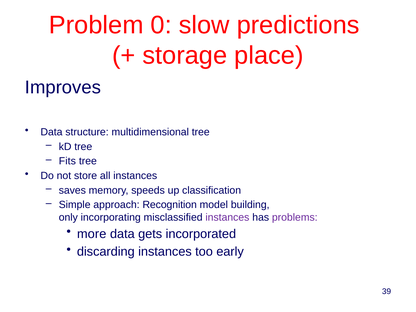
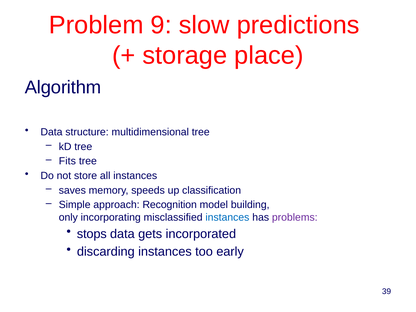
0: 0 -> 9
Improves: Improves -> Algorithm
instances at (227, 217) colour: purple -> blue
more: more -> stops
